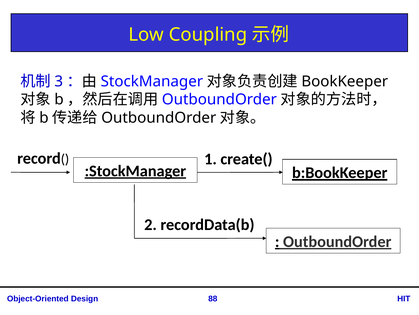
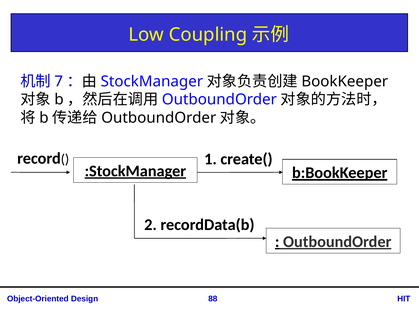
3: 3 -> 7
